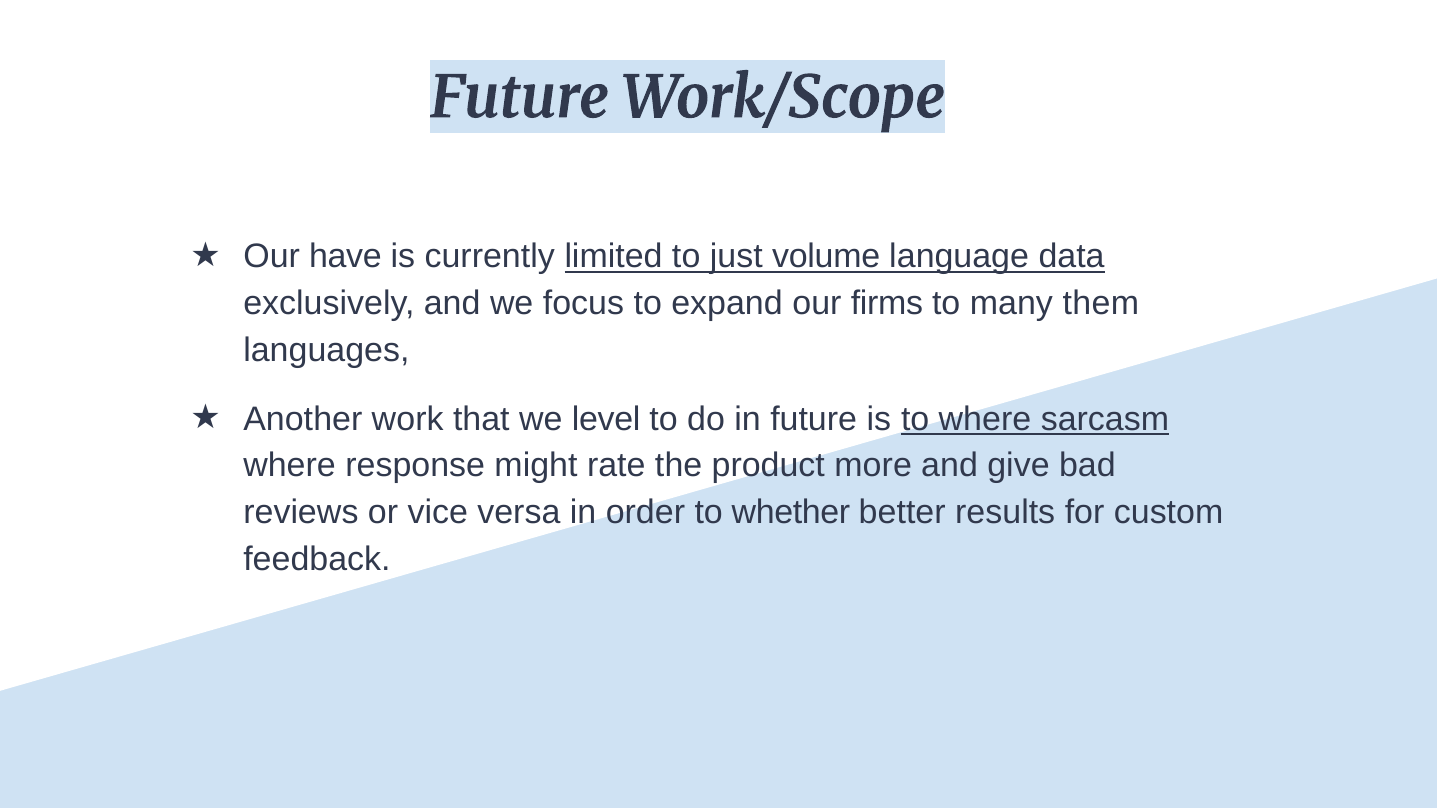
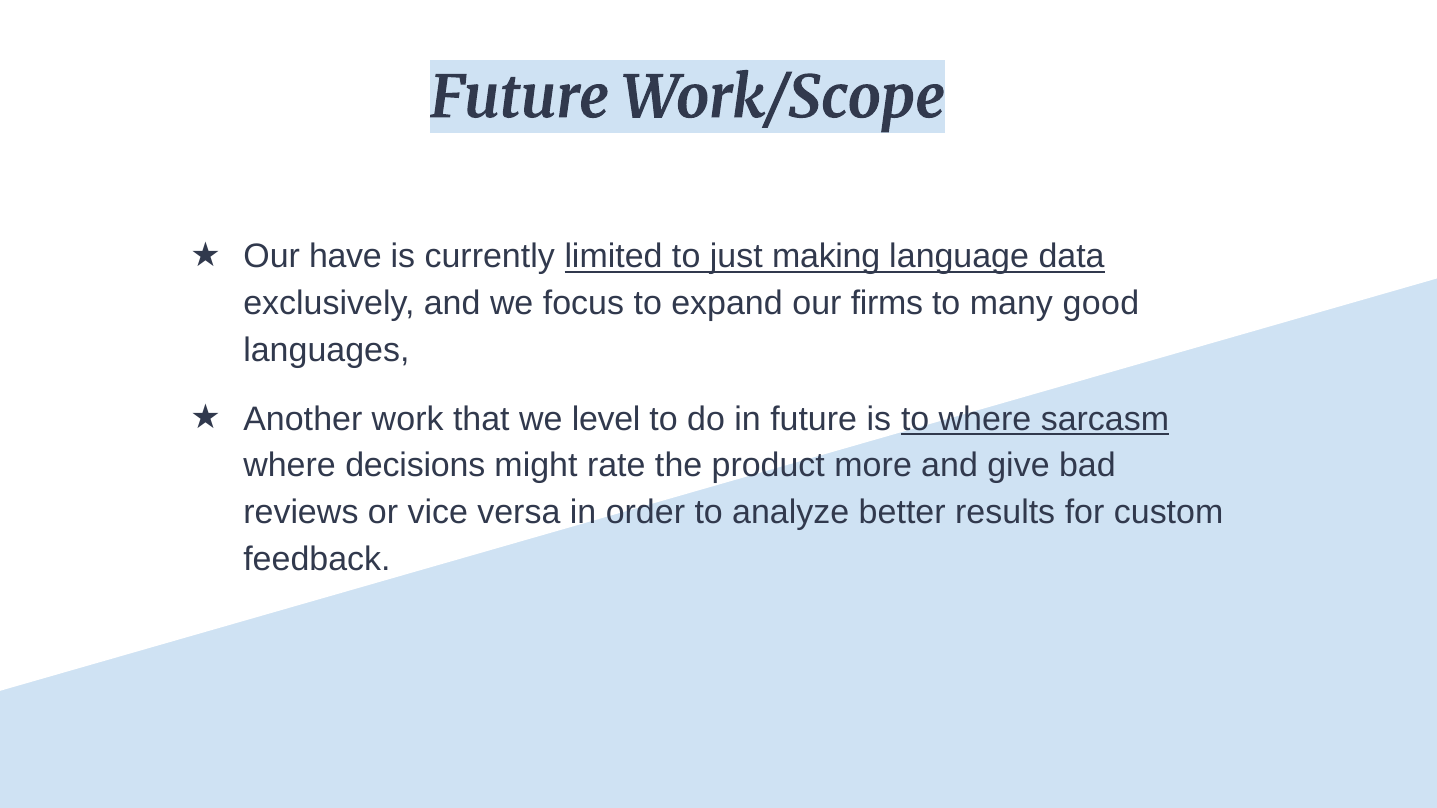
volume: volume -> making
them: them -> good
response: response -> decisions
whether: whether -> analyze
